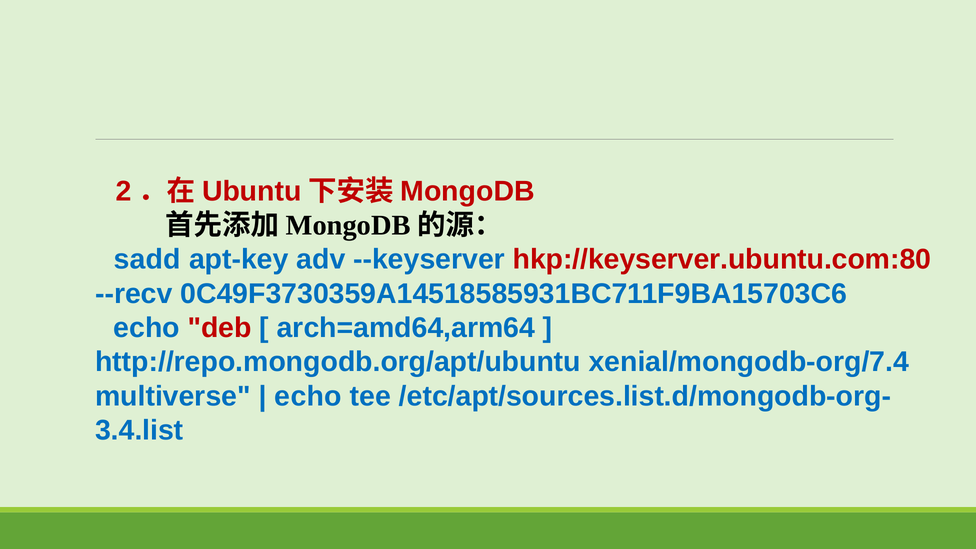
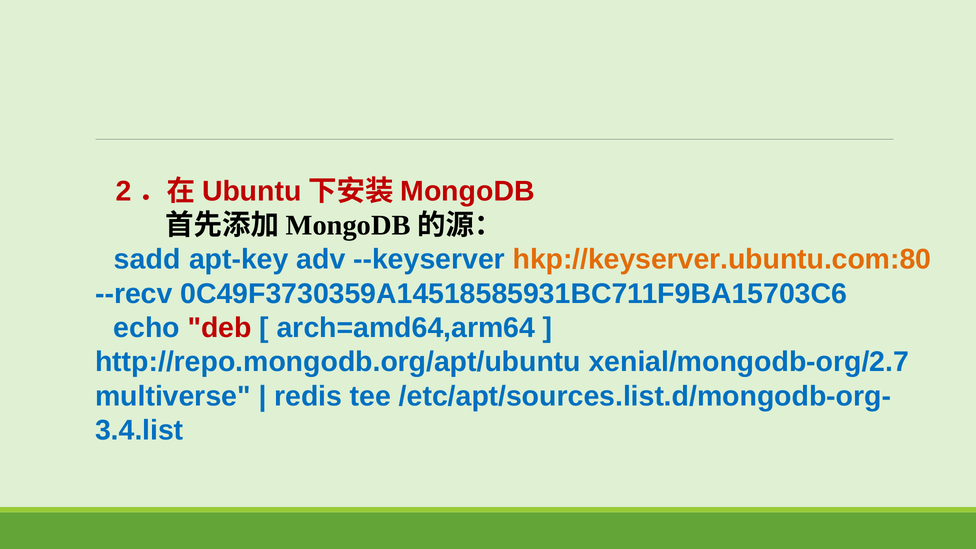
hkp://keyserver.ubuntu.com:80 colour: red -> orange
xenial/mongodb-org/7.4: xenial/mongodb-org/7.4 -> xenial/mongodb-org/2.7
echo at (308, 396): echo -> redis
